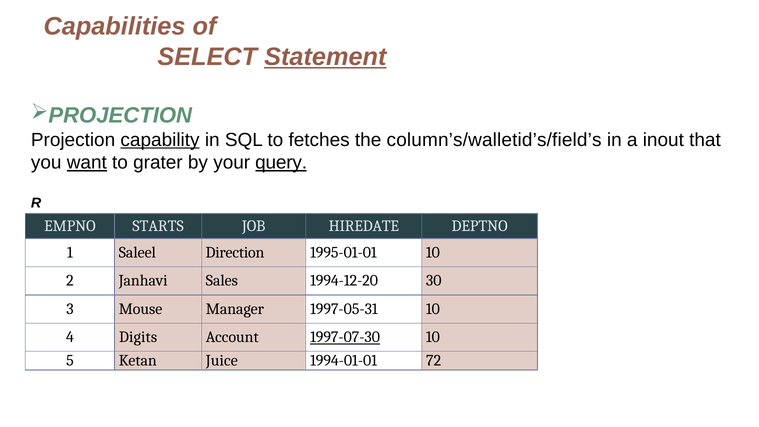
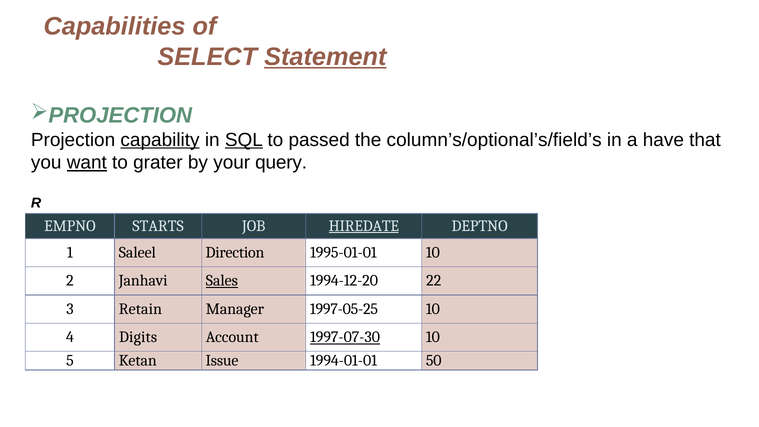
SQL underline: none -> present
fetches: fetches -> passed
column’s/walletid’s/field’s: column’s/walletid’s/field’s -> column’s/optional’s/field’s
inout: inout -> have
query underline: present -> none
HIREDATE underline: none -> present
Sales underline: none -> present
30: 30 -> 22
Mouse: Mouse -> Retain
1997-05-31: 1997-05-31 -> 1997-05-25
Juice: Juice -> Issue
72: 72 -> 50
